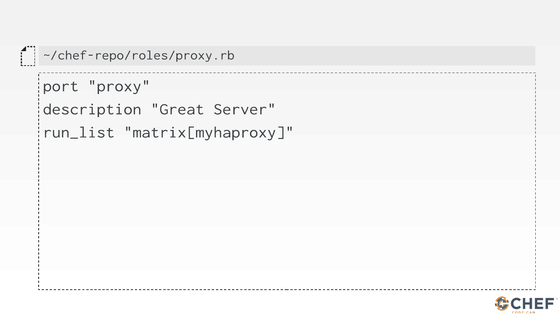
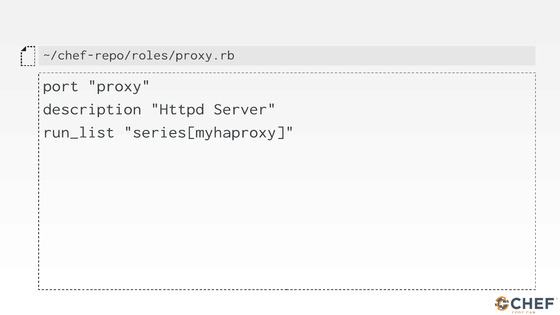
Great: Great -> Httpd
matrix[myhaproxy: matrix[myhaproxy -> series[myhaproxy
